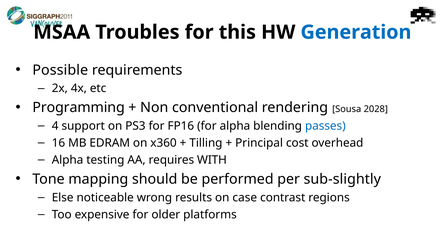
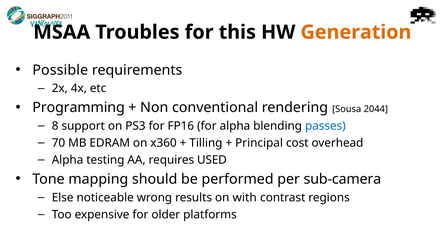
Generation colour: blue -> orange
2028: 2028 -> 2044
4: 4 -> 8
16: 16 -> 70
WITH: WITH -> USED
sub-slightly: sub-slightly -> sub-camera
case: case -> with
